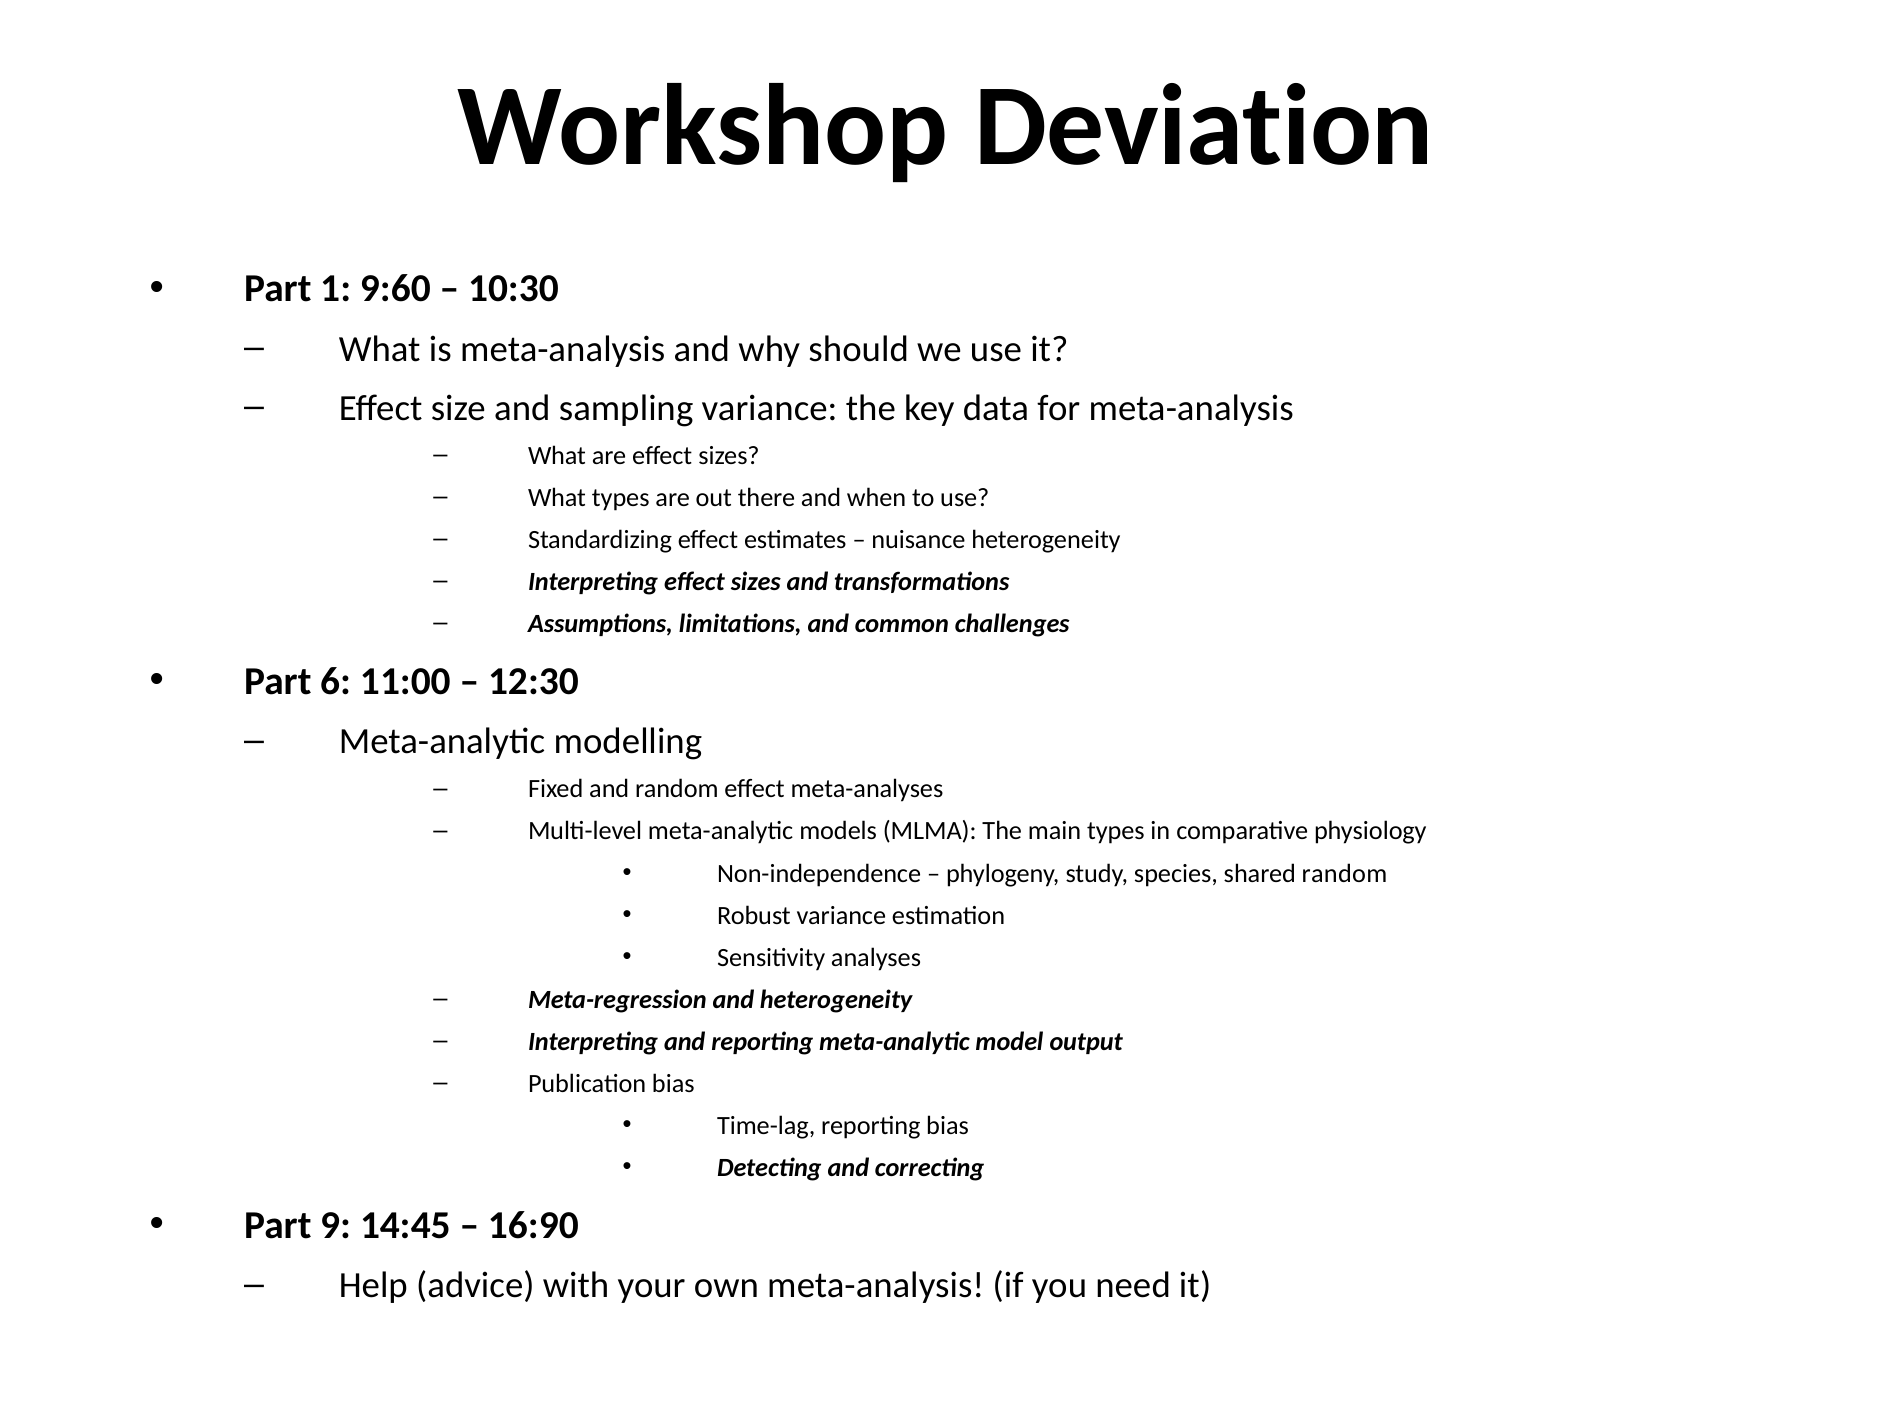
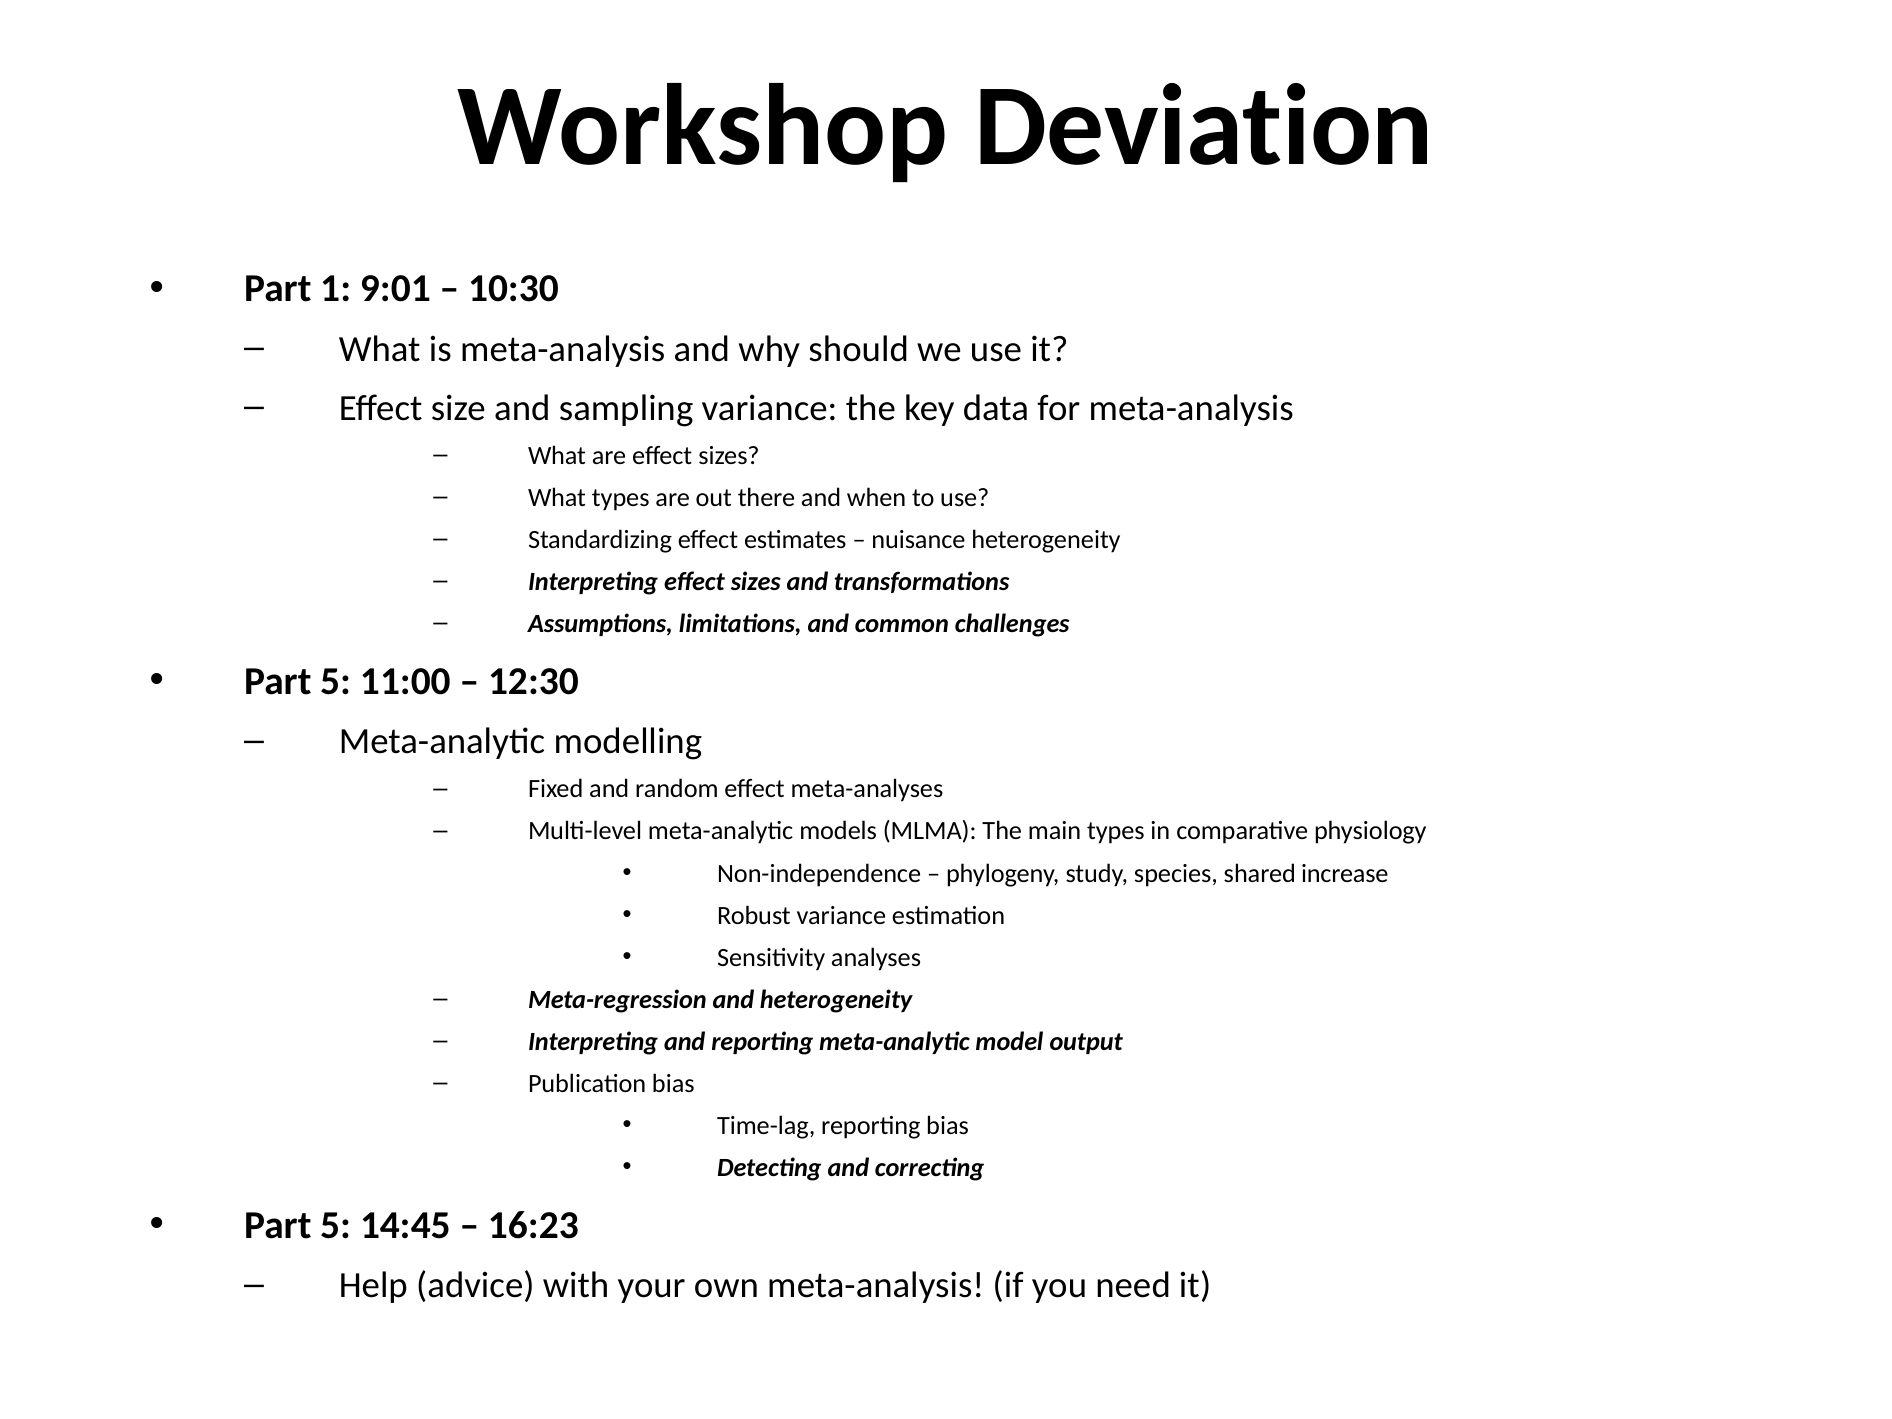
9:60: 9:60 -> 9:01
6 at (336, 681): 6 -> 5
shared random: random -> increase
9 at (336, 1225): 9 -> 5
16:90: 16:90 -> 16:23
